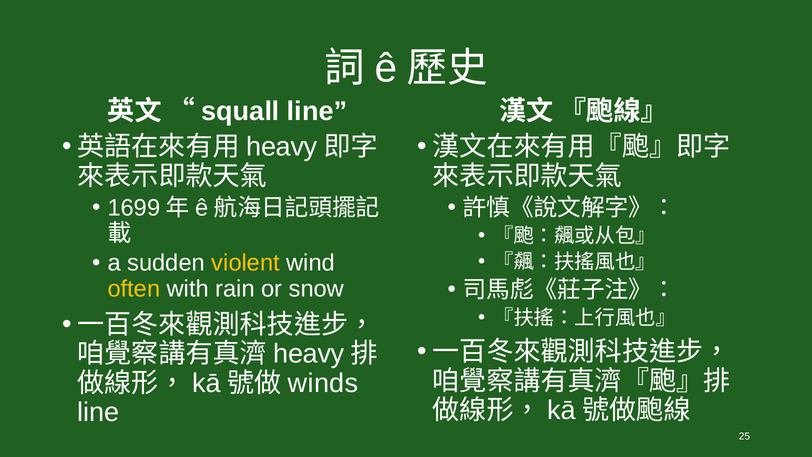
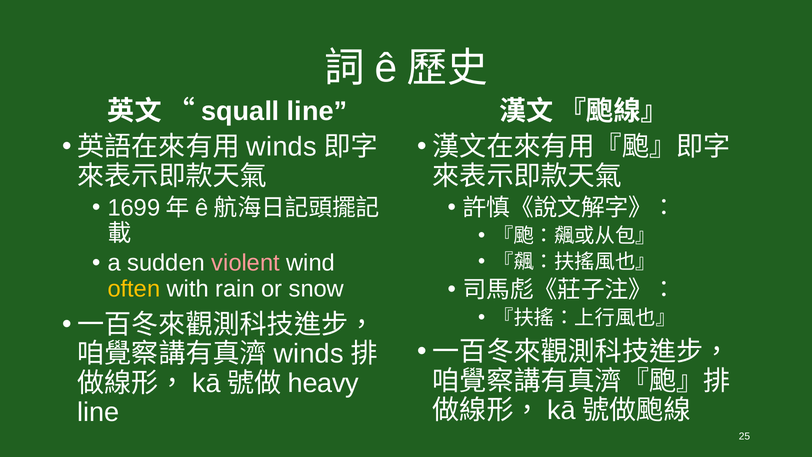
heavy at (282, 147): heavy -> winds
violent colour: yellow -> pink
heavy at (309, 354): heavy -> winds
winds: winds -> heavy
